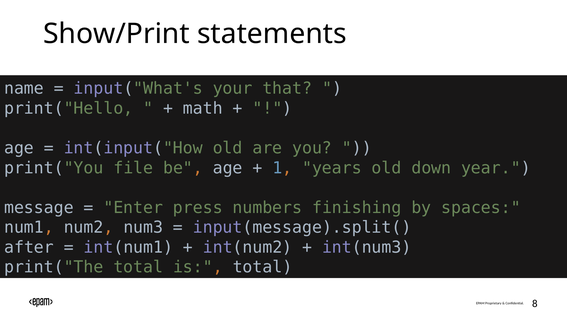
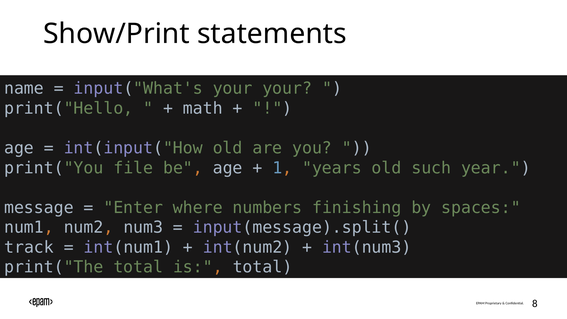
your that: that -> your
down: down -> such
press: press -> where
after: after -> track
